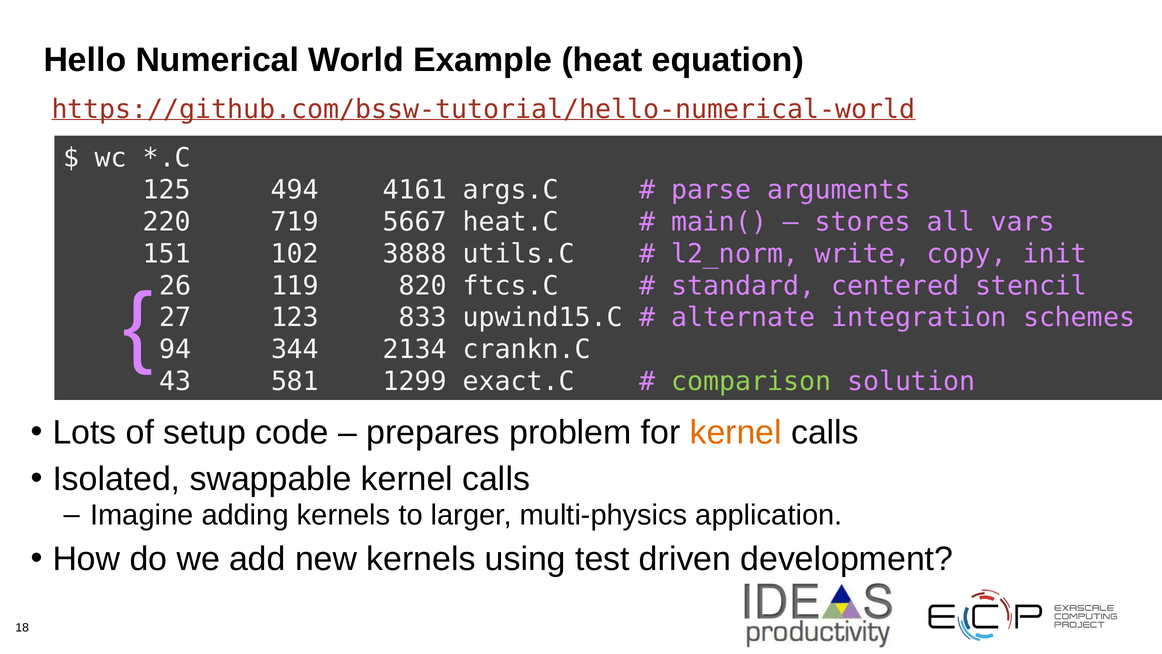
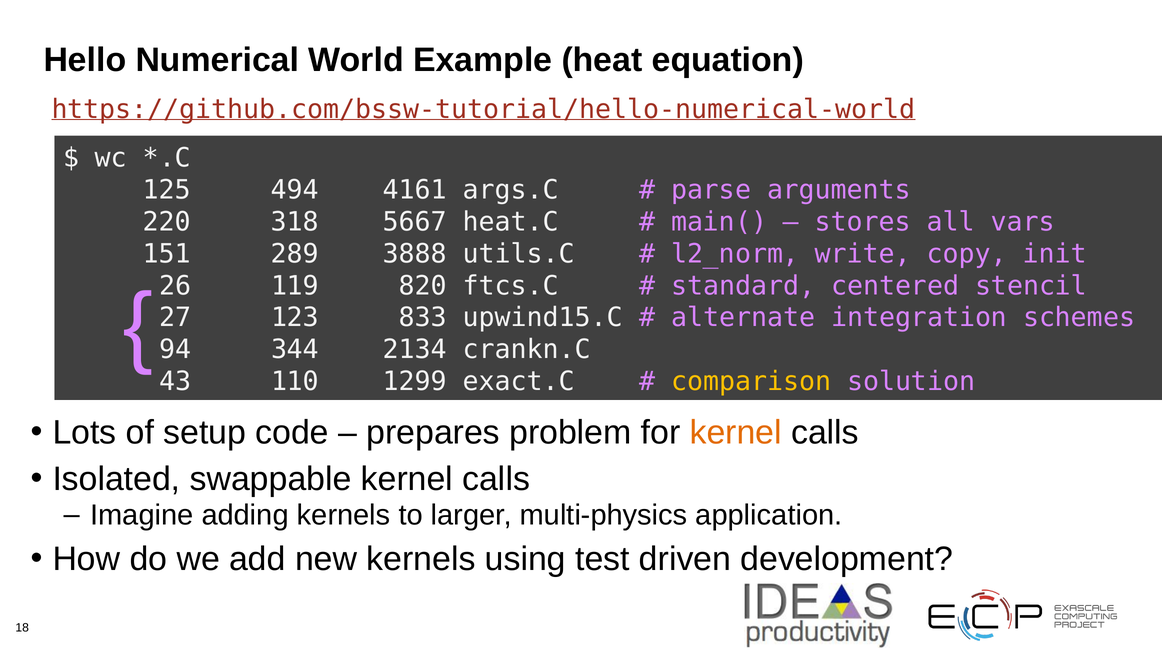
719: 719 -> 318
102: 102 -> 289
581: 581 -> 110
comparison colour: light green -> yellow
